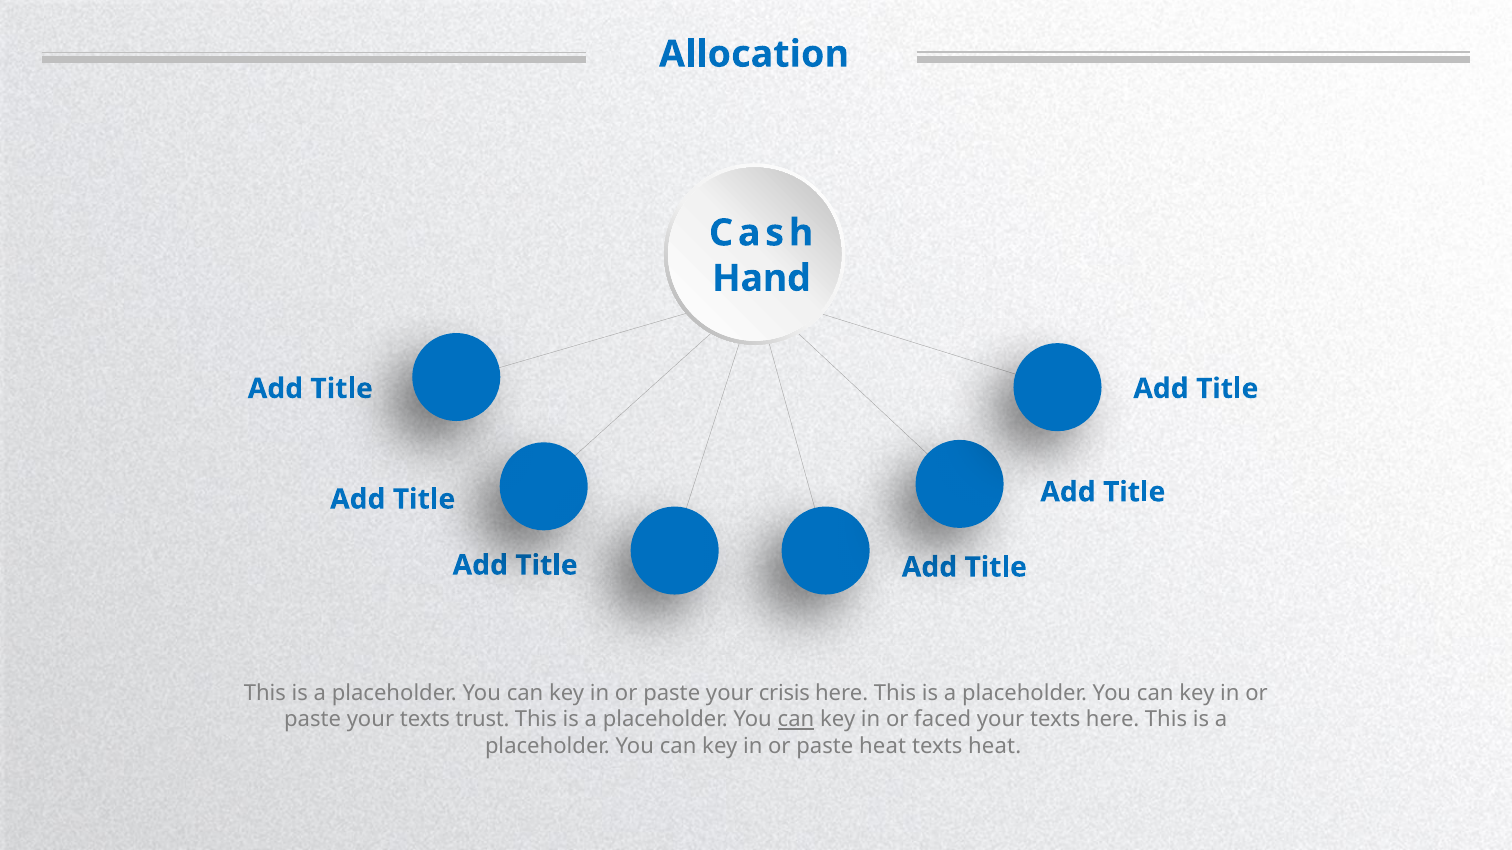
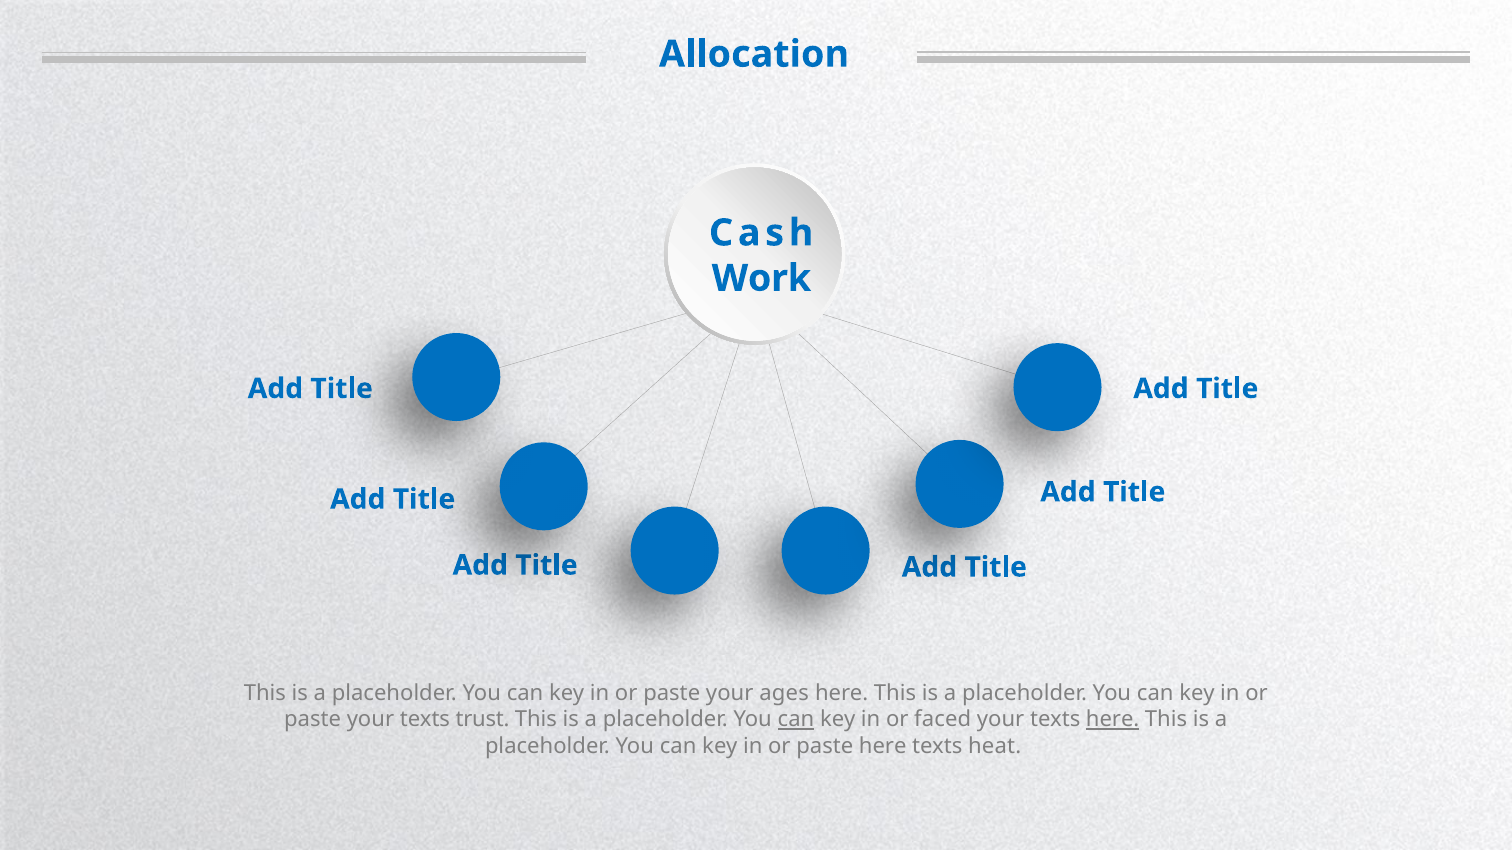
Hand: Hand -> Work
crisis: crisis -> ages
here at (1113, 720) underline: none -> present
paste heat: heat -> here
